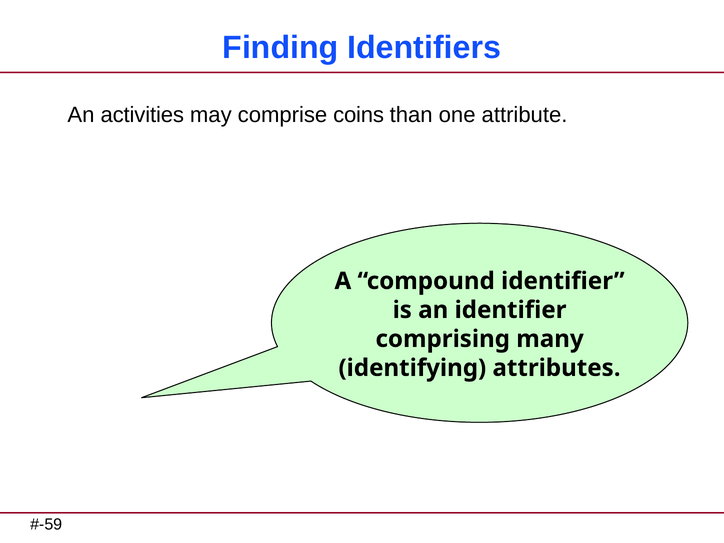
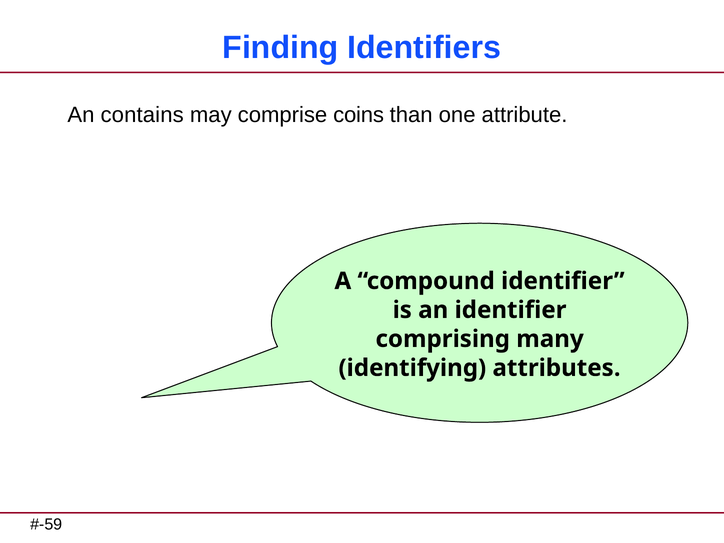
activities: activities -> contains
